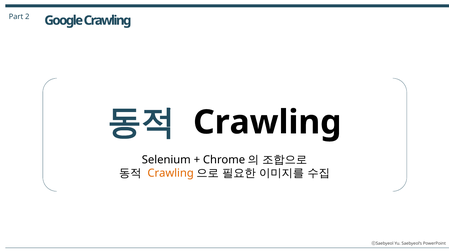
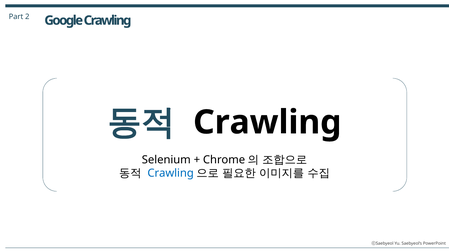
Crawling at (171, 173) colour: orange -> blue
